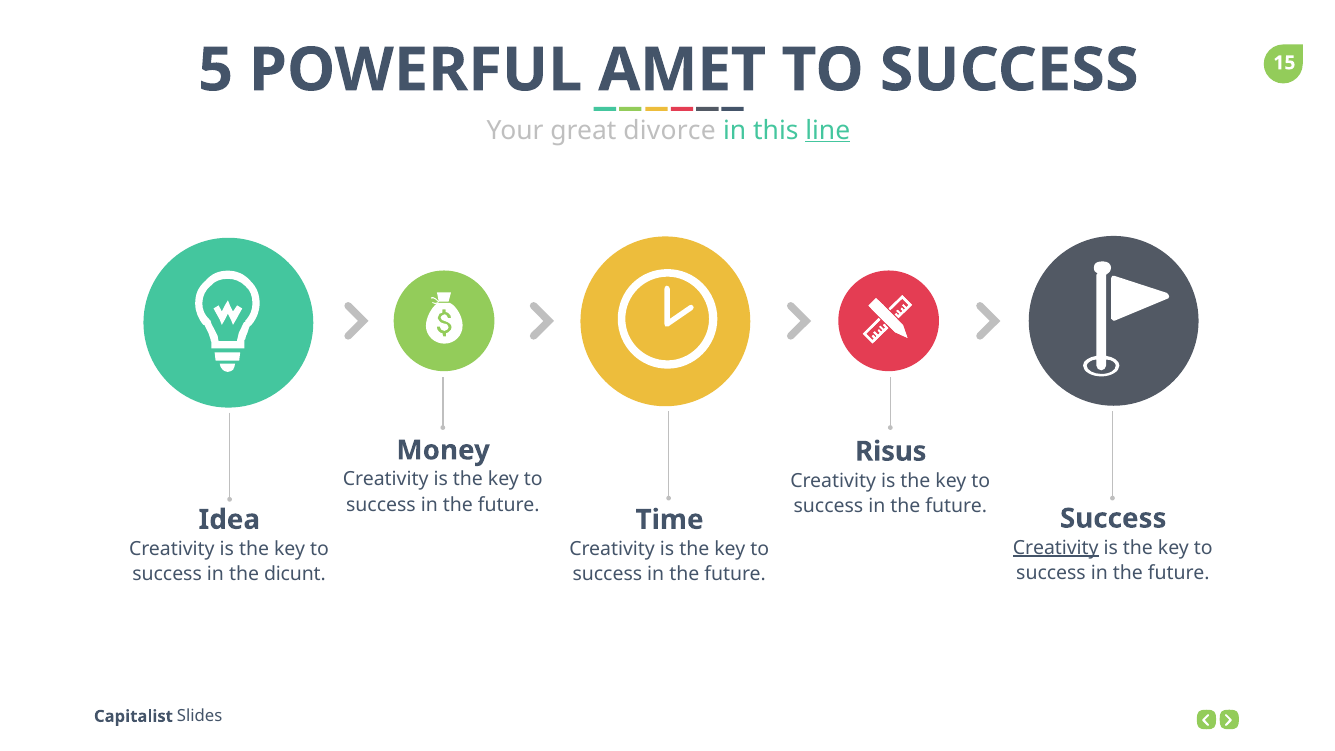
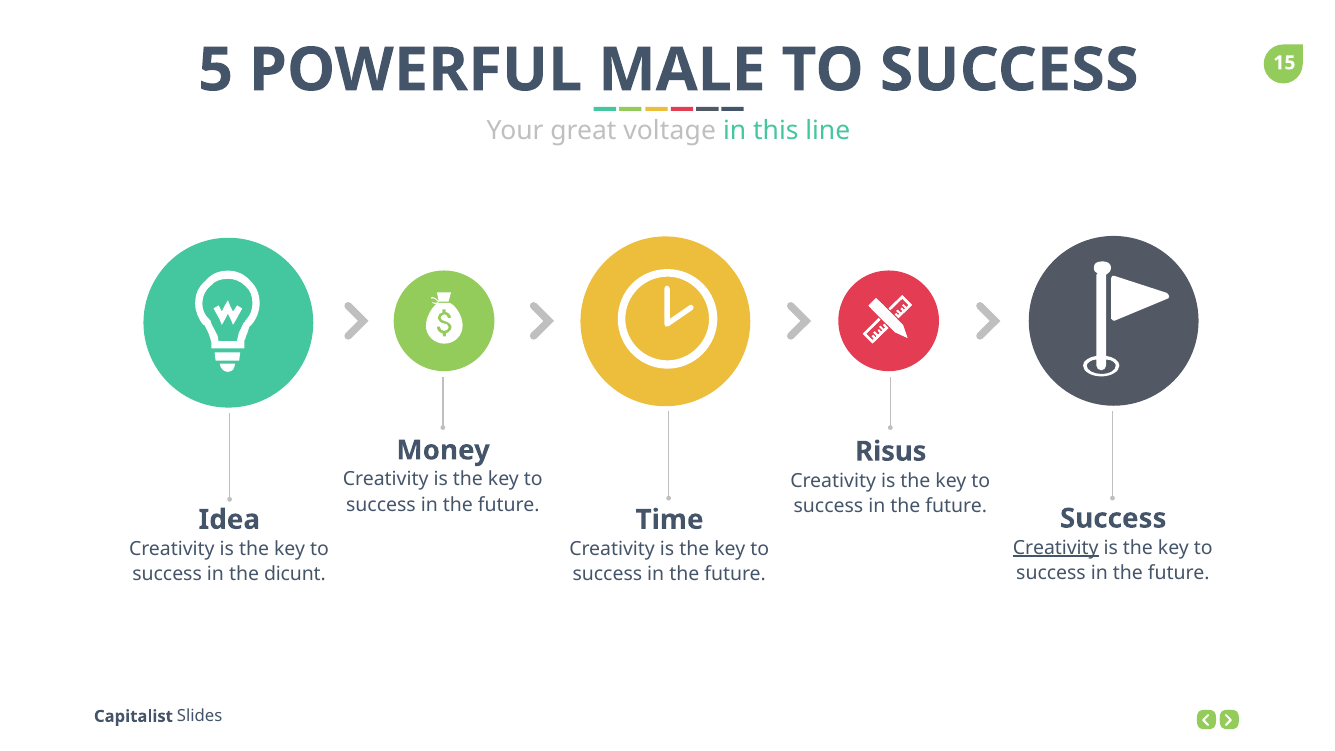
AMET: AMET -> MALE
divorce: divorce -> voltage
line underline: present -> none
